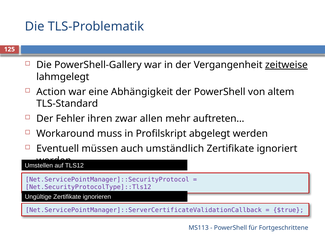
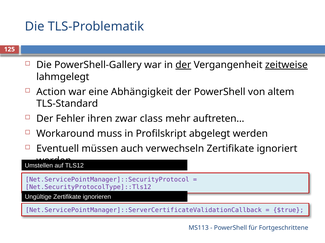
der at (183, 65) underline: none -> present
allen: allen -> class
umständlich: umständlich -> verwechseln
